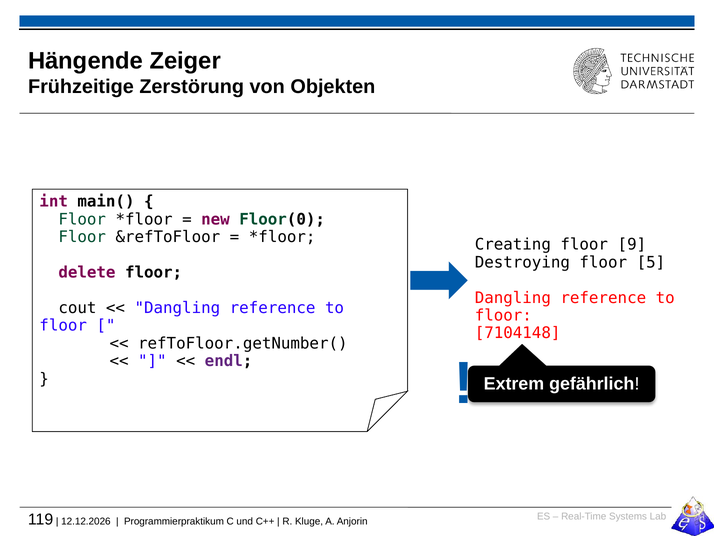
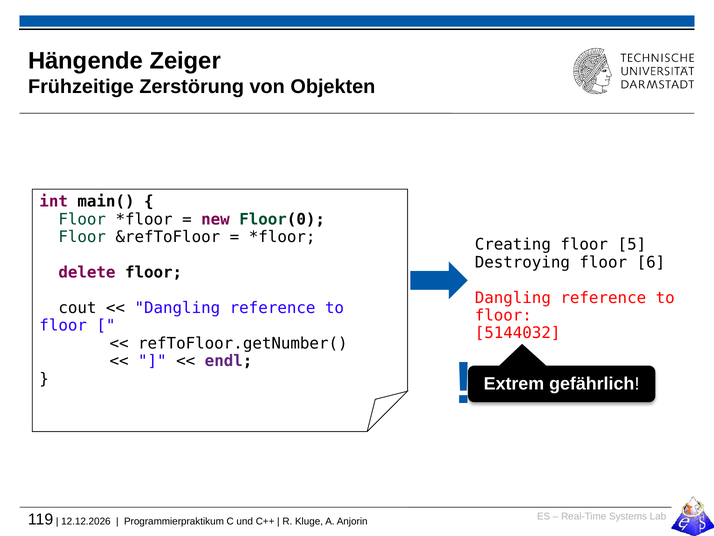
9: 9 -> 5
5: 5 -> 6
7104148: 7104148 -> 5144032
